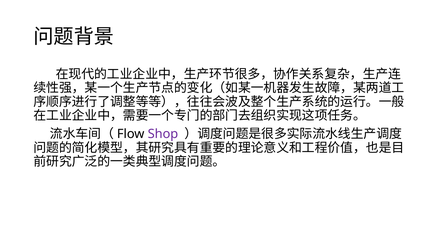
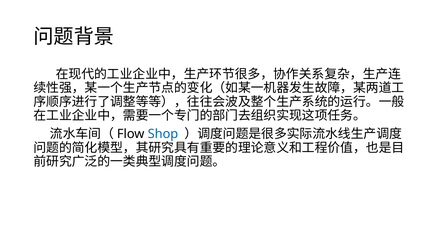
Shop colour: purple -> blue
